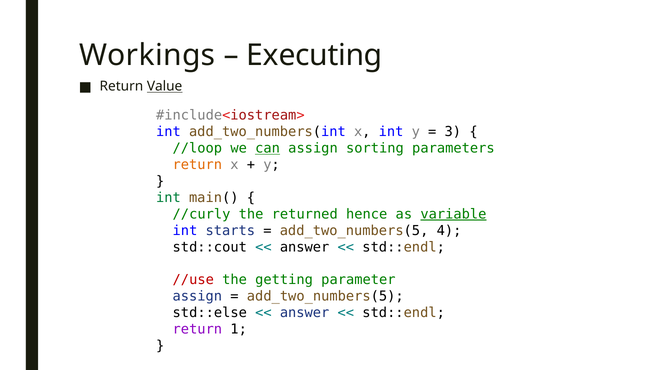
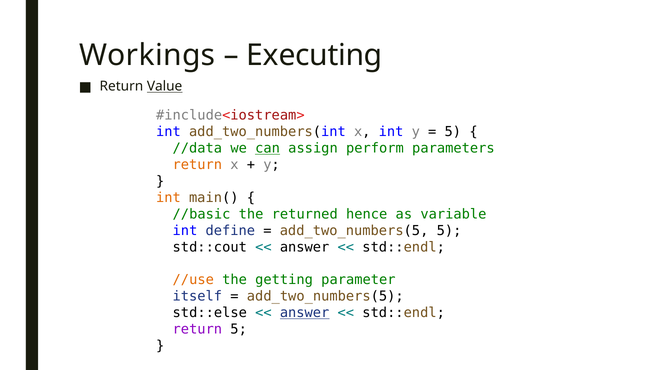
3 at (453, 132): 3 -> 5
//loop: //loop -> //data
sorting: sorting -> perform
int at (168, 197) colour: green -> orange
//curly: //curly -> //basic
variable underline: present -> none
starts: starts -> define
add_two_numbers(5 4: 4 -> 5
//use colour: red -> orange
assign at (197, 296): assign -> itself
answer at (305, 312) underline: none -> present
return 1: 1 -> 5
